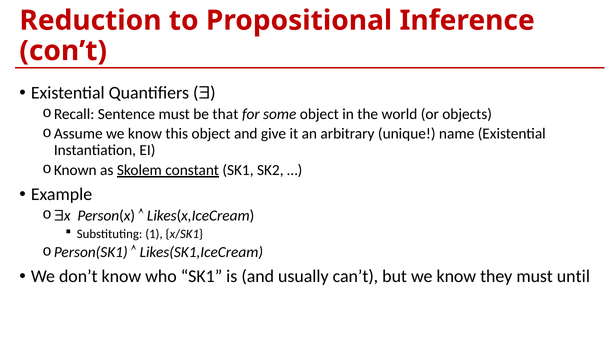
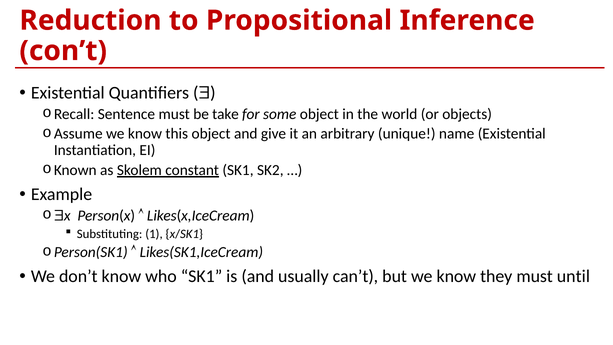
that: that -> take
